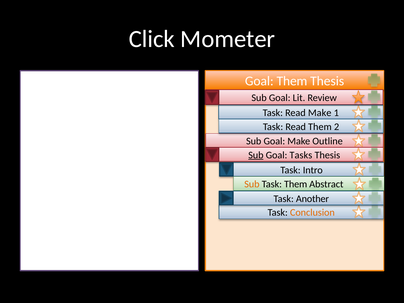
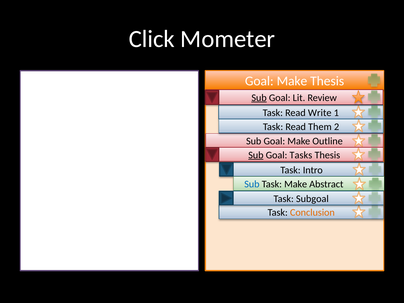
Them at (292, 81): Them -> Make
Sub at (259, 98) underline: none -> present
Read Make: Make -> Write
Sub at (252, 184) colour: orange -> blue
Task Them: Them -> Make
Another: Another -> Subgoal
